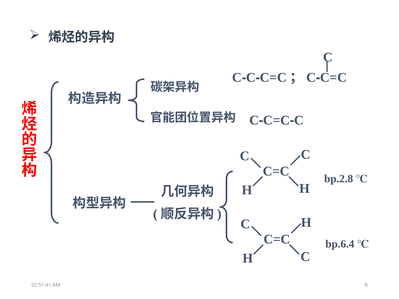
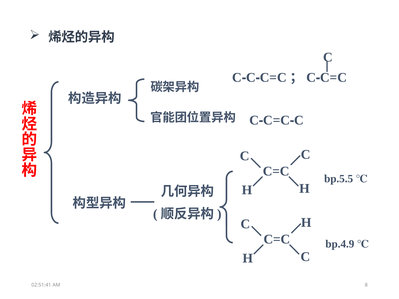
bp.2.8: bp.2.8 -> bp.5.5
bp.6.4: bp.6.4 -> bp.4.9
